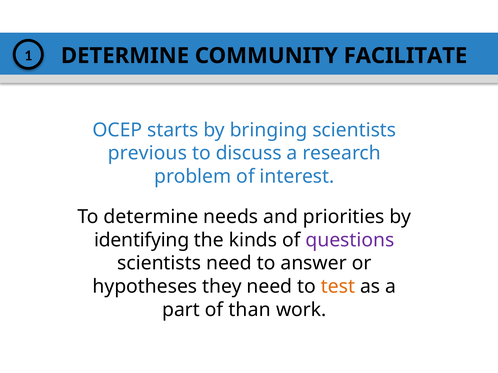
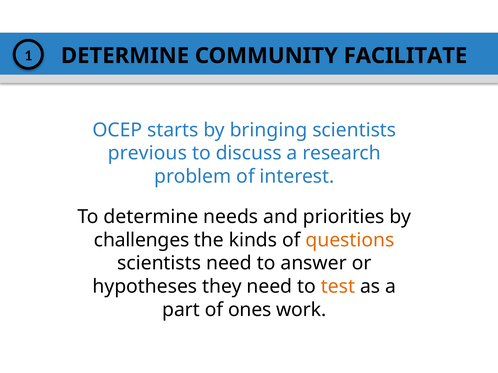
identifying: identifying -> challenges
questions colour: purple -> orange
than: than -> ones
